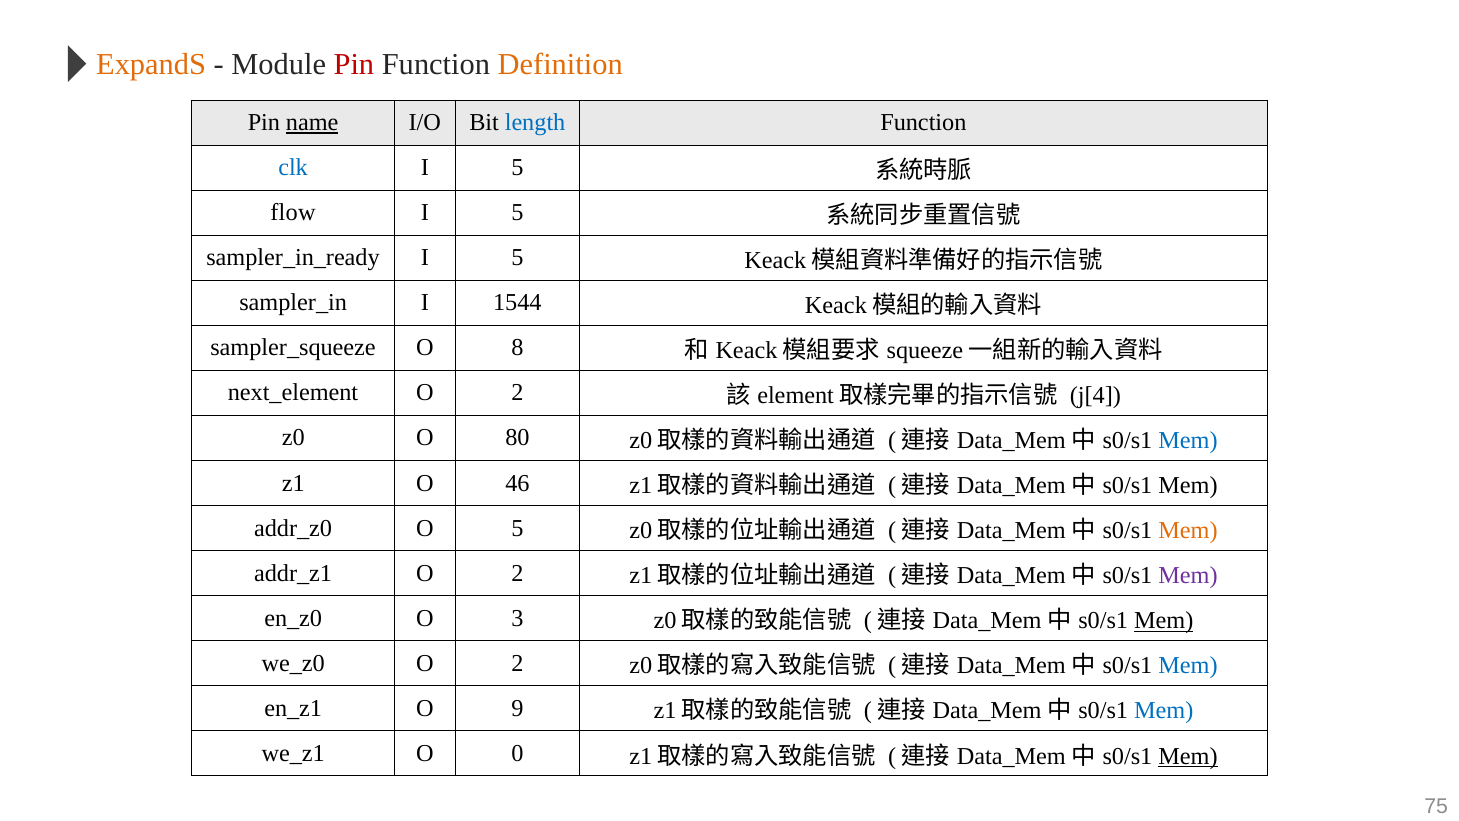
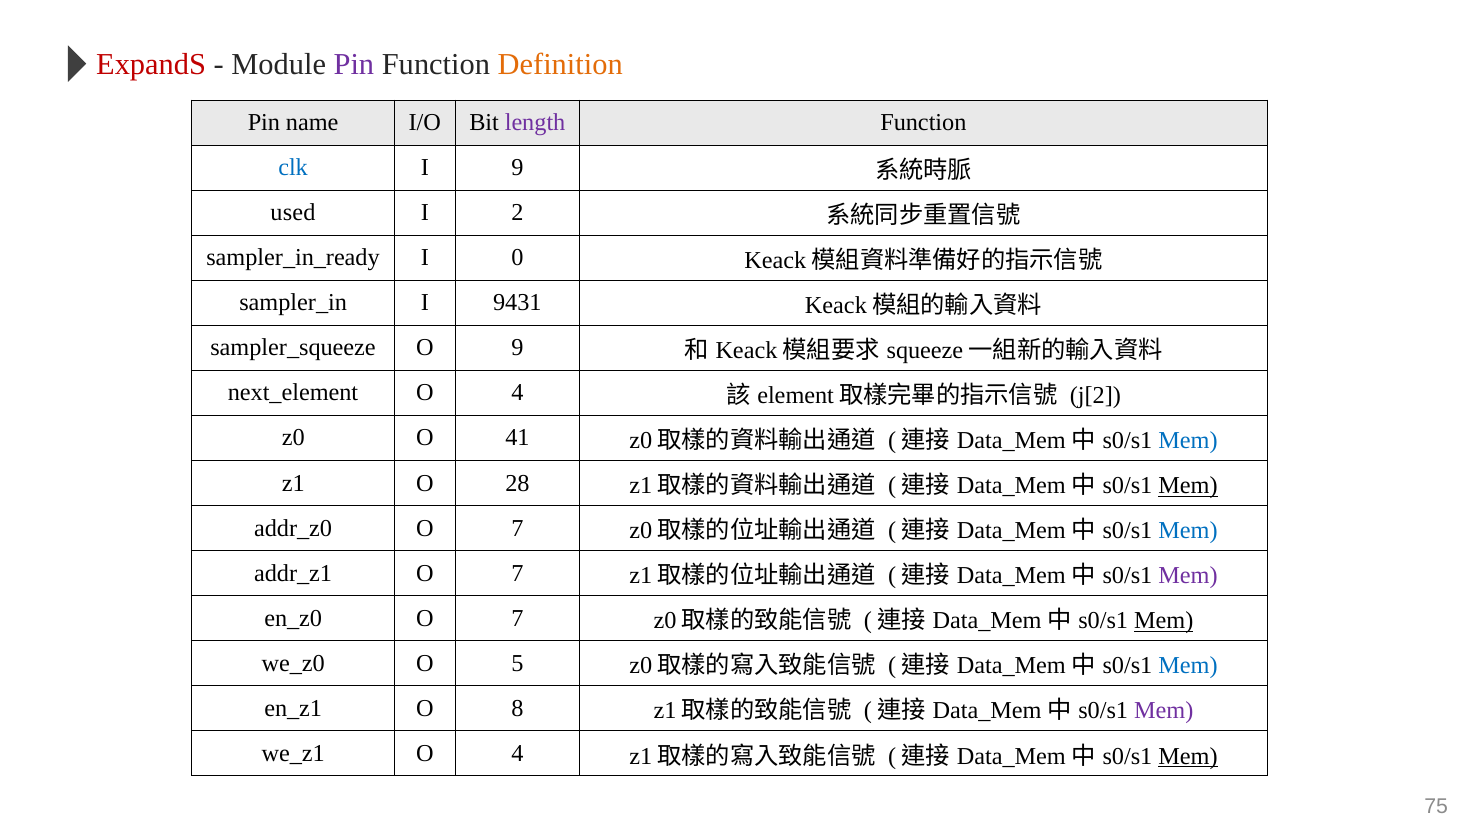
ExpandS colour: orange -> red
Pin at (354, 64) colour: red -> purple
name underline: present -> none
length colour: blue -> purple
5 at (517, 168): 5 -> 9
flow: flow -> used
5 at (517, 213): 5 -> 2
5 at (517, 258): 5 -> 0
1544: 1544 -> 9431
O 8: 8 -> 9
2 at (517, 393): 2 -> 4
j[4: j[4 -> j[2
80: 80 -> 41
46: 46 -> 28
Mem at (1188, 486) underline: none -> present
5 at (517, 528): 5 -> 7
Mem at (1188, 531) colour: orange -> blue
2 at (517, 573): 2 -> 7
3 at (517, 618): 3 -> 7
2 at (517, 663): 2 -> 5
9: 9 -> 8
Mem at (1164, 711) colour: blue -> purple
0 at (517, 753): 0 -> 4
